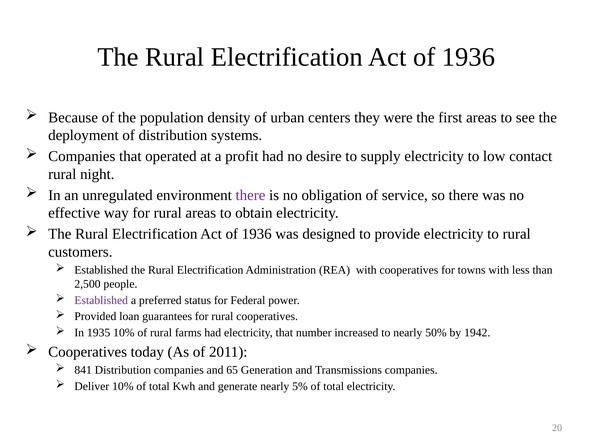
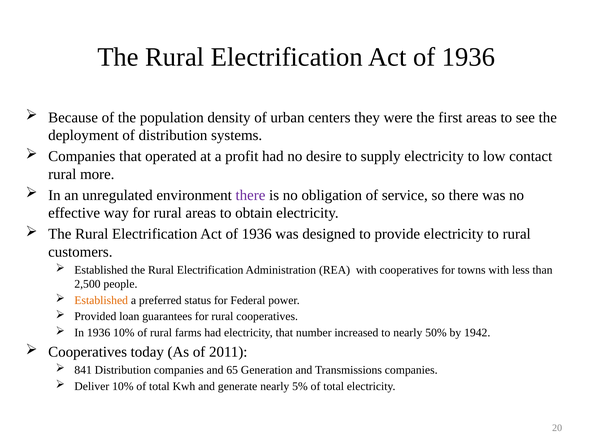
night: night -> more
Established at (101, 301) colour: purple -> orange
In 1935: 1935 -> 1936
